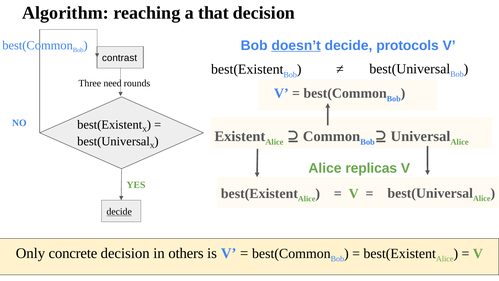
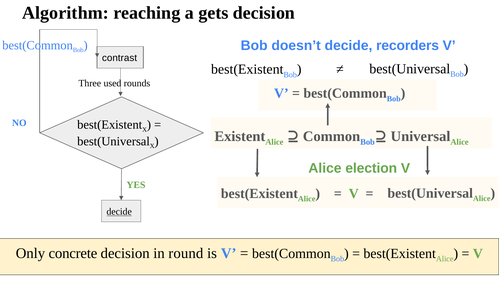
that: that -> gets
doesn’t underline: present -> none
protocols: protocols -> recorders
need: need -> used
replicas: replicas -> election
others: others -> round
